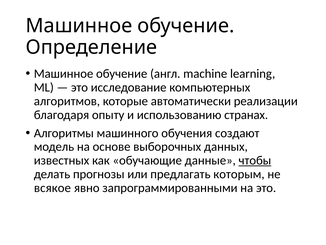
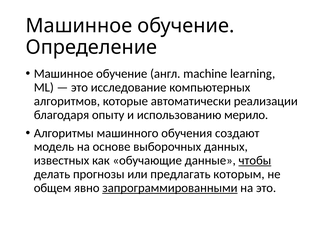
странах: странах -> мерило
всякое: всякое -> общем
запрограммированными underline: none -> present
